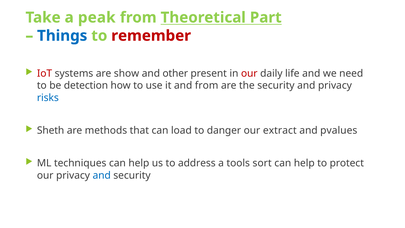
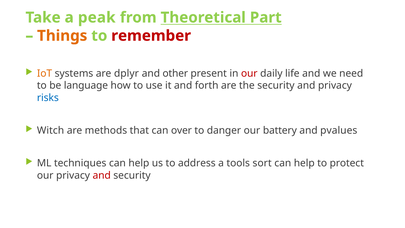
Things colour: blue -> orange
IoT colour: red -> orange
show: show -> dplyr
detection: detection -> language
and from: from -> forth
Sheth: Sheth -> Witch
load: load -> over
extract: extract -> battery
and at (102, 175) colour: blue -> red
